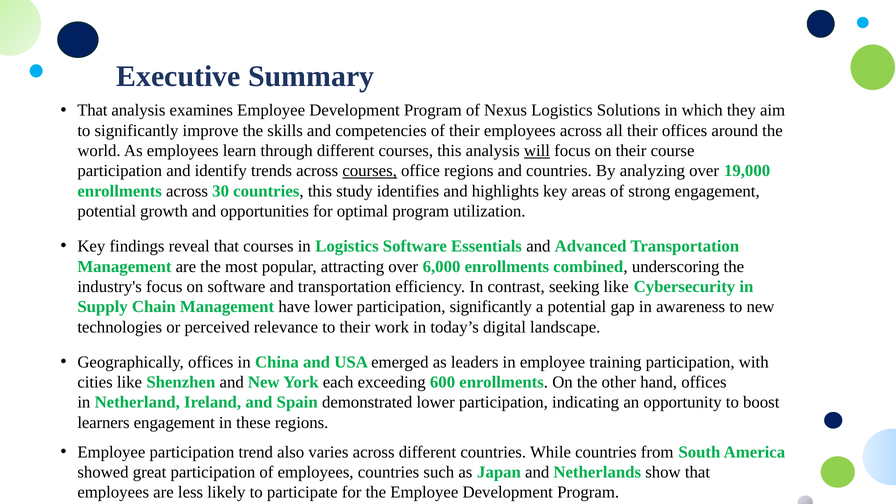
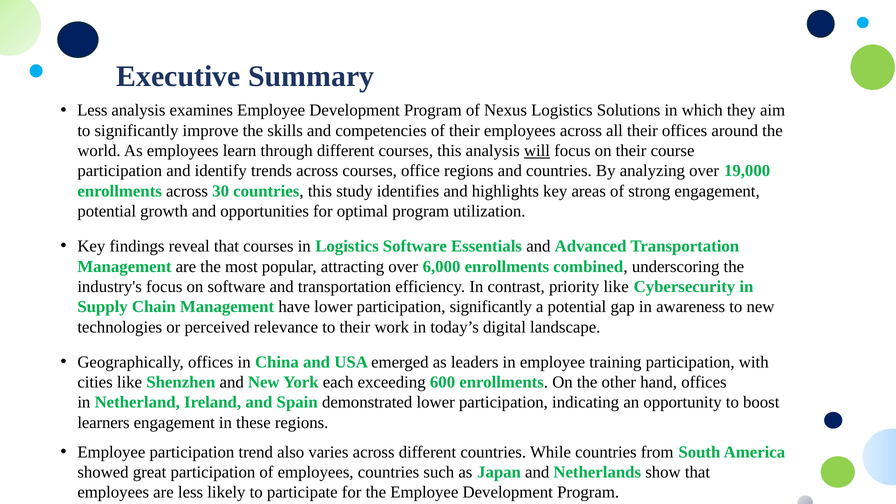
That at (92, 110): That -> Less
courses at (370, 171) underline: present -> none
seeking: seeking -> priority
